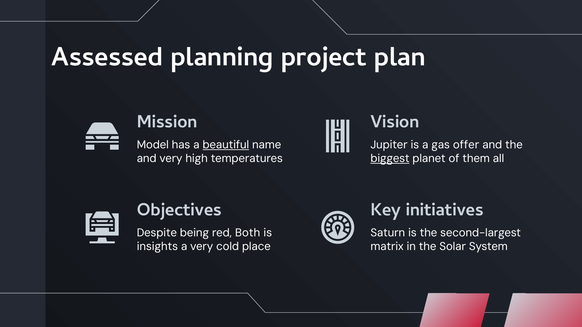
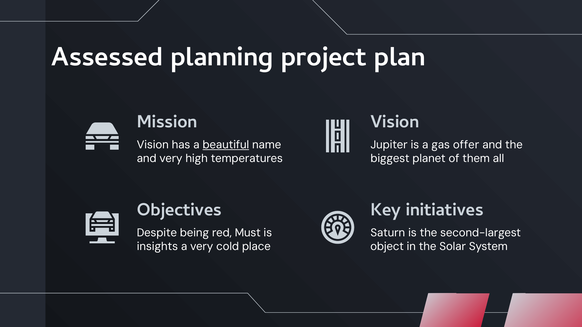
Model at (153, 145): Model -> Vision
biggest underline: present -> none
Both: Both -> Must
matrix: matrix -> object
